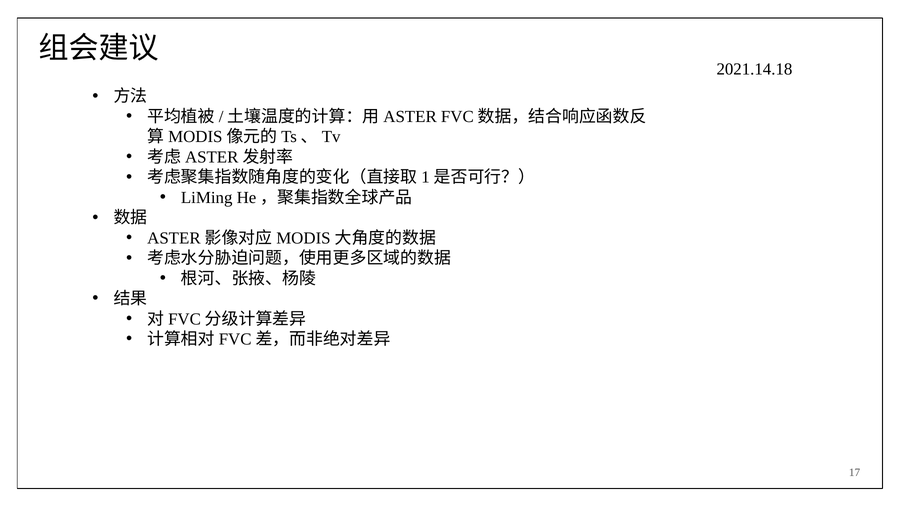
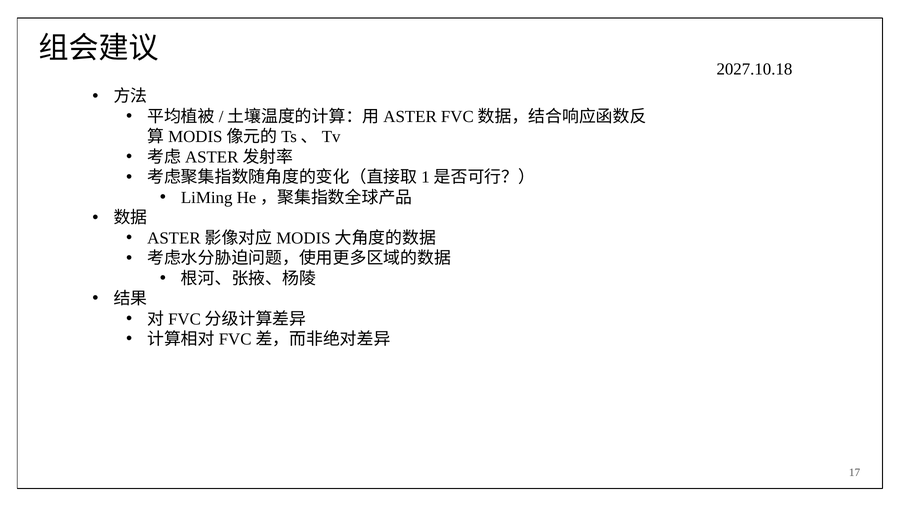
2021.14.18: 2021.14.18 -> 2027.10.18
